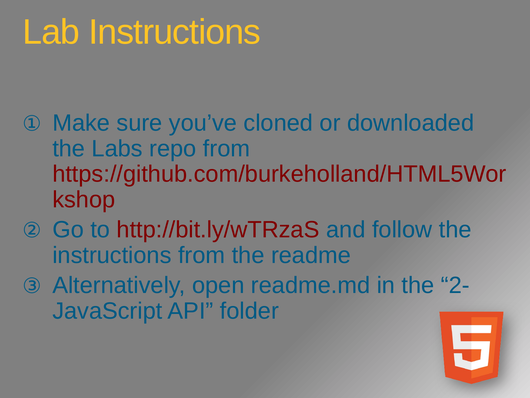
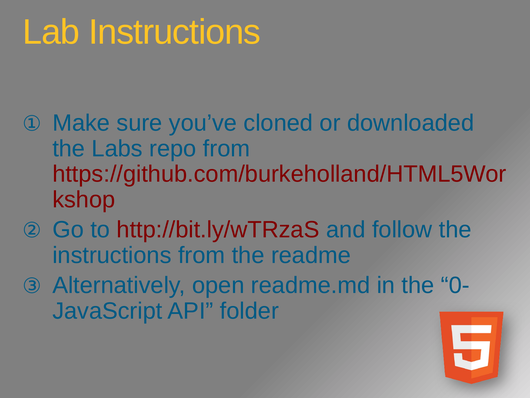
2-: 2- -> 0-
